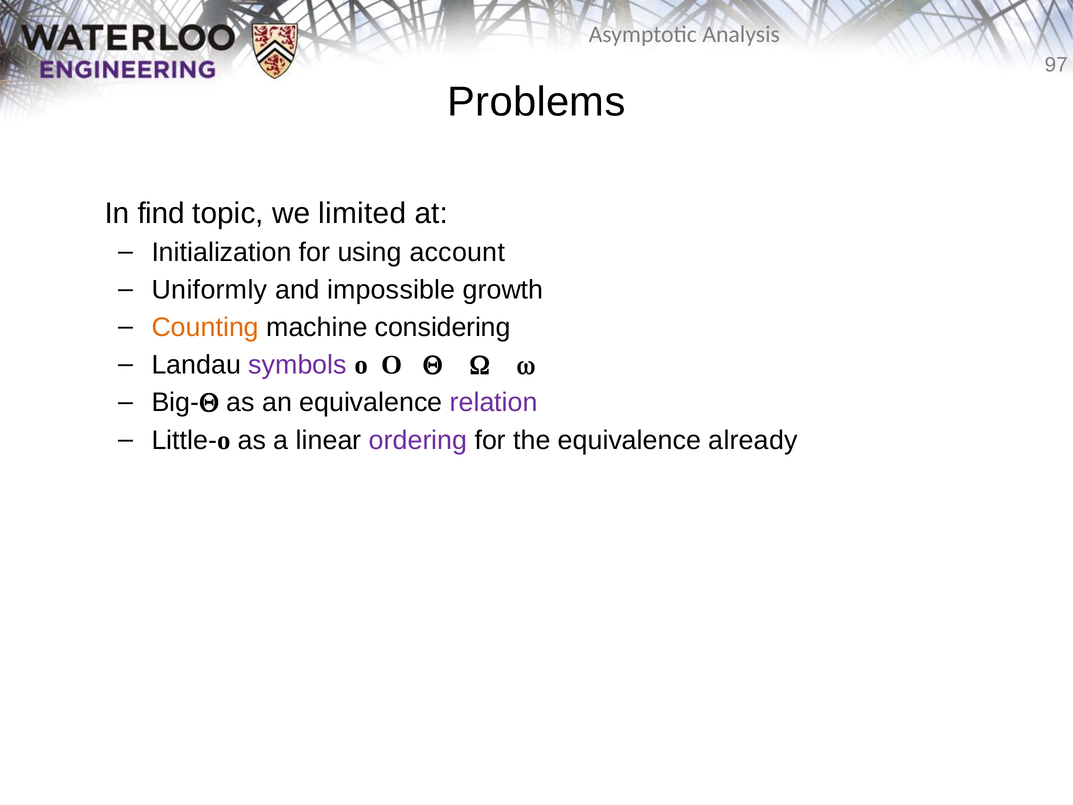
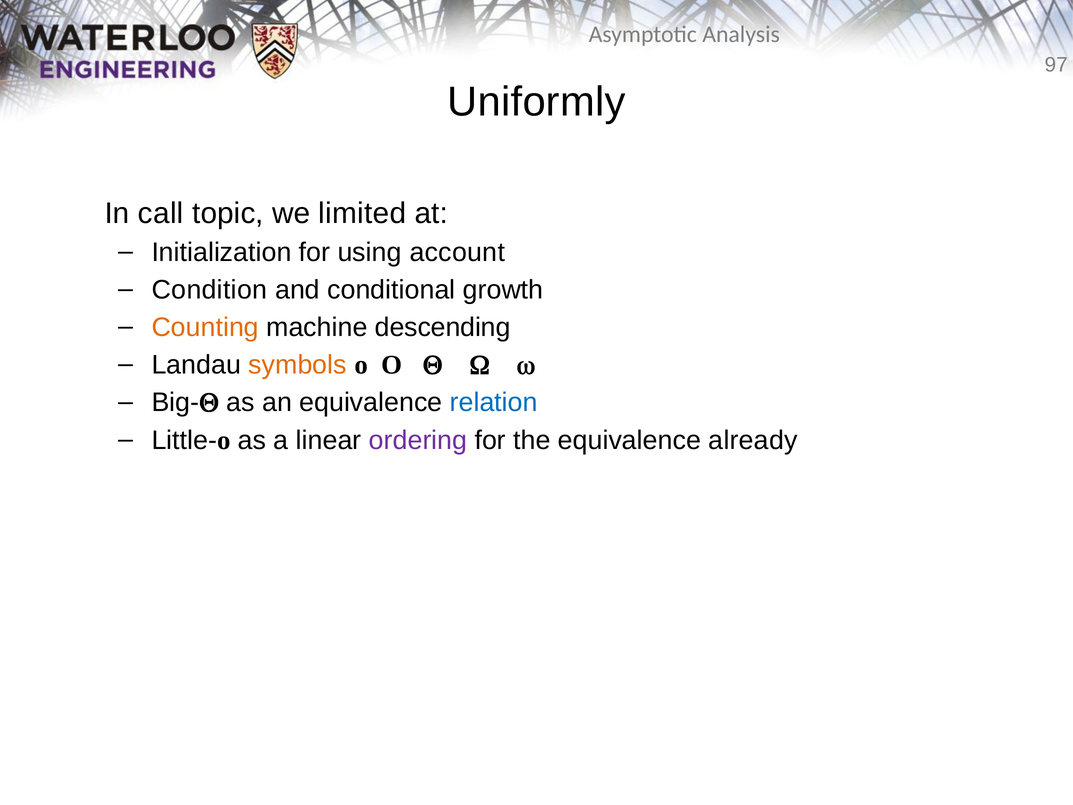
Problems: Problems -> Uniformly
find: find -> call
Uniformly: Uniformly -> Condition
impossible: impossible -> conditional
considering: considering -> descending
symbols colour: purple -> orange
relation colour: purple -> blue
